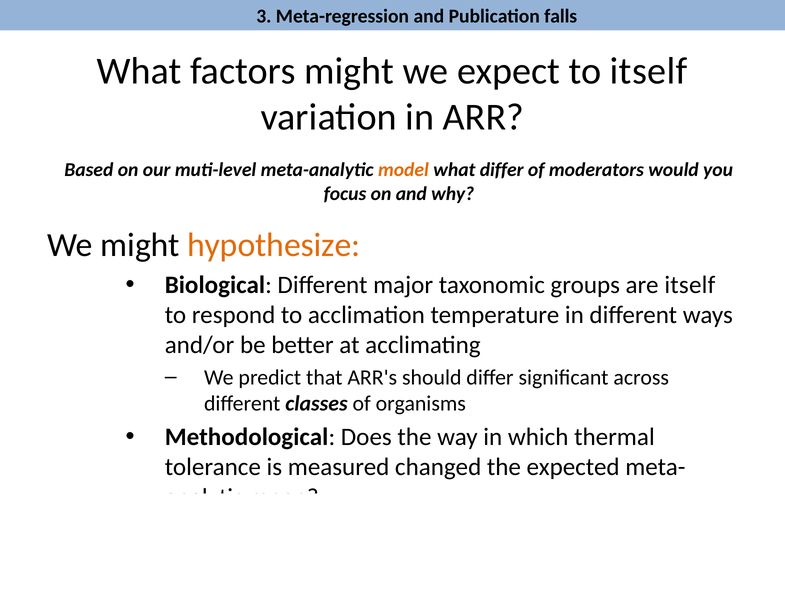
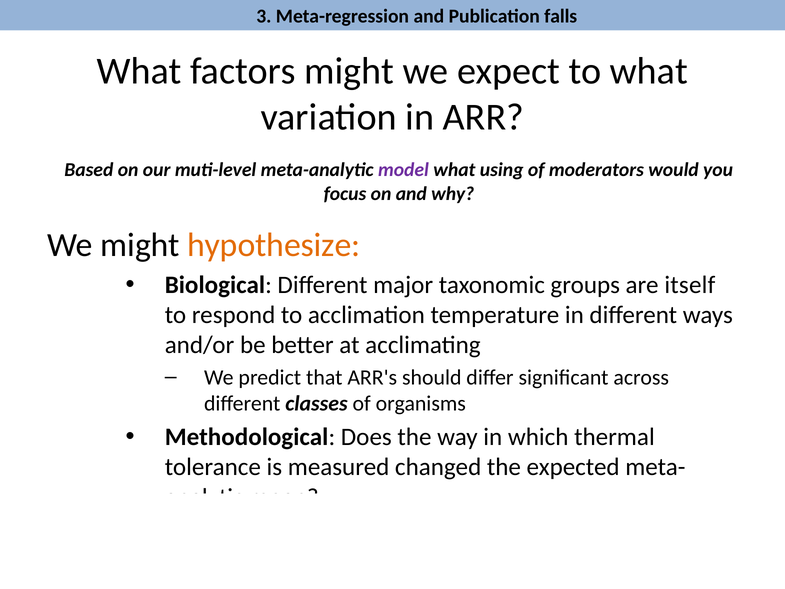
to itself: itself -> what
model colour: orange -> purple
what differ: differ -> using
